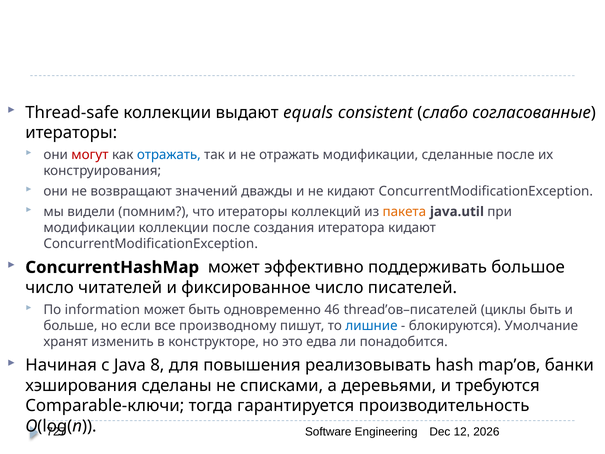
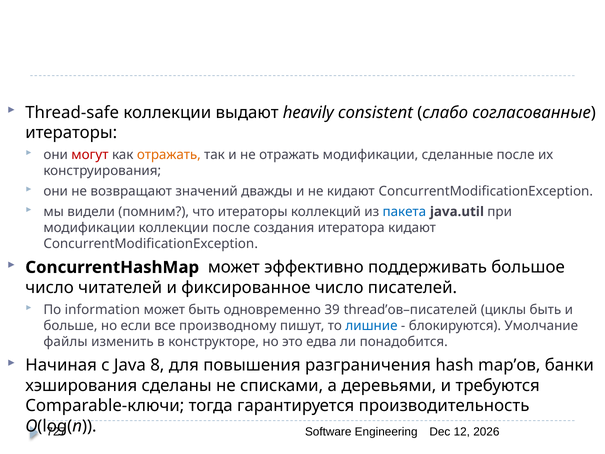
equals: equals -> heavily
отражать at (169, 155) colour: blue -> orange
пакета colour: orange -> blue
46: 46 -> 39
хранят: хранят -> файлы
реализовывать: реализовывать -> разграничения
